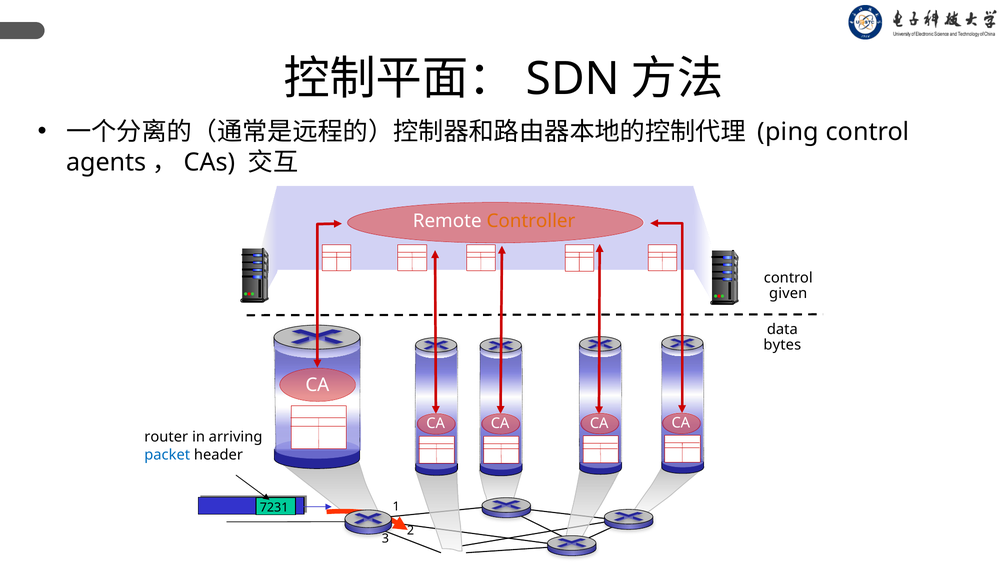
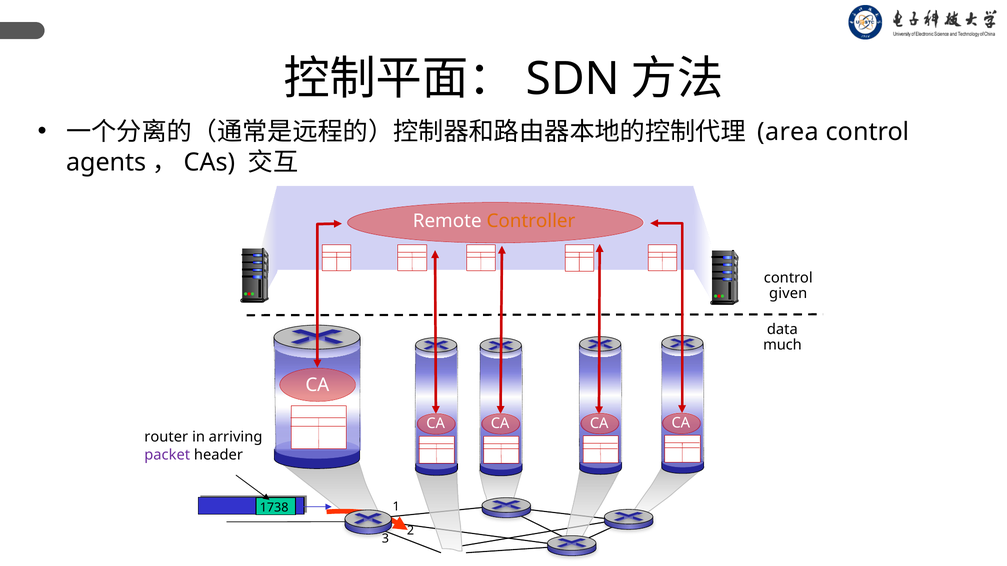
ping: ping -> area
bytes: bytes -> much
packet colour: blue -> purple
7231: 7231 -> 1738
